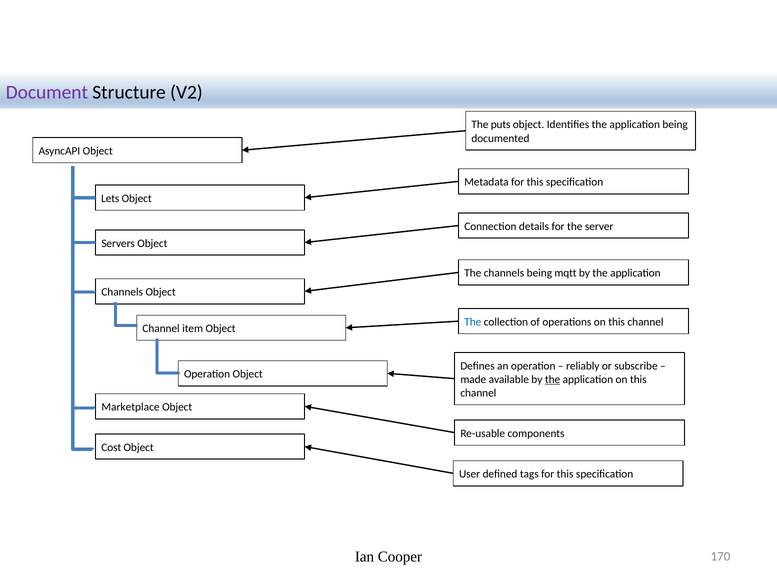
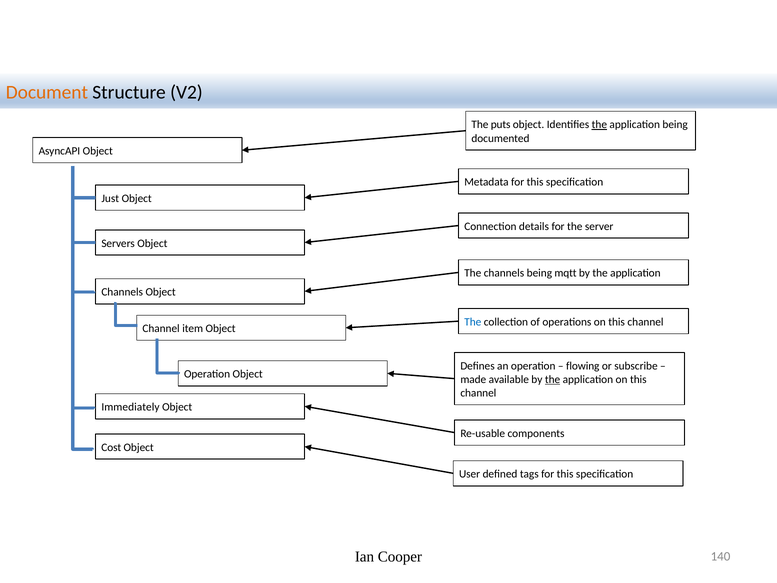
Document colour: purple -> orange
the at (599, 125) underline: none -> present
Lets: Lets -> Just
reliably: reliably -> flowing
Marketplace: Marketplace -> Immediately
170: 170 -> 140
